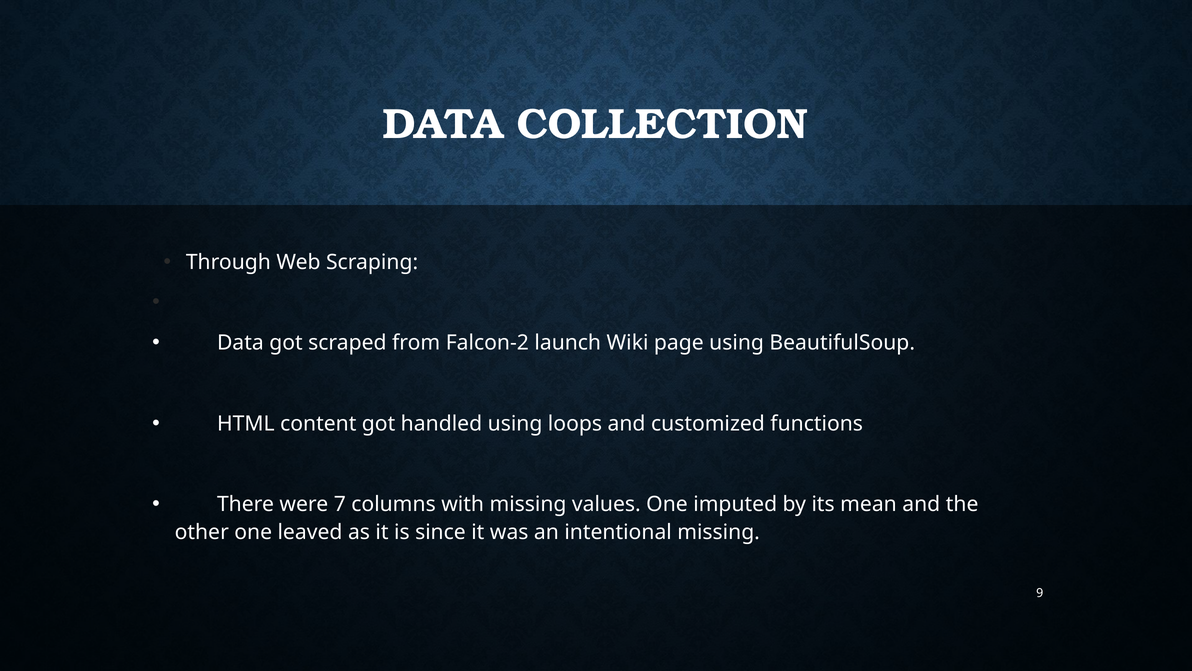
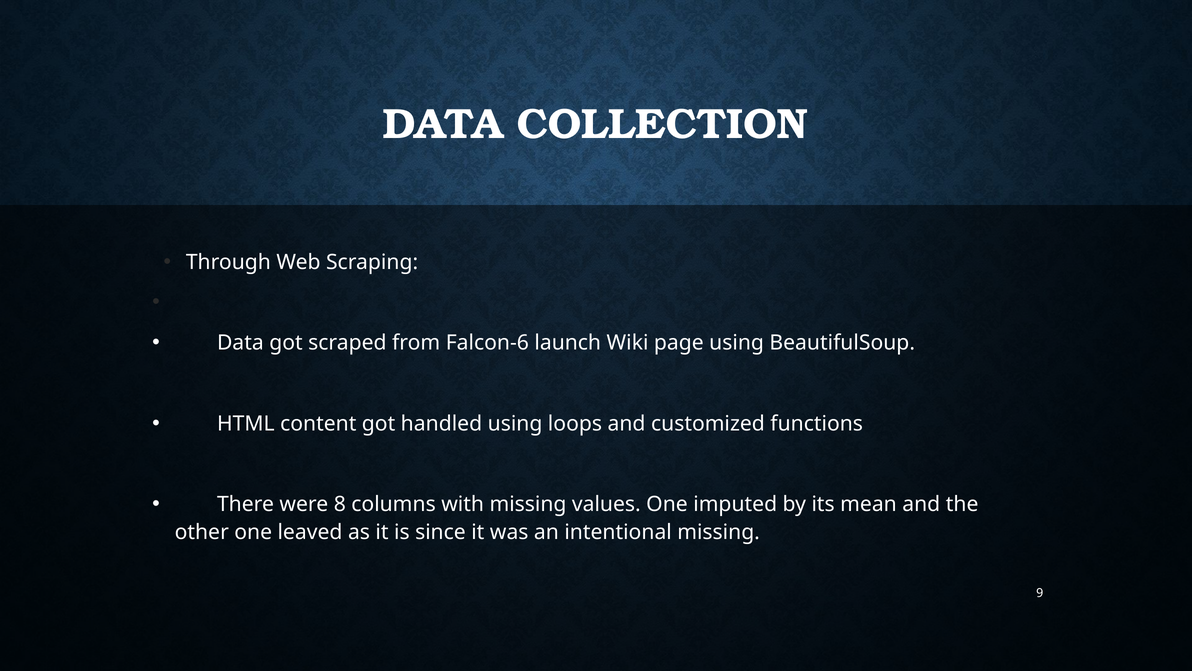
Falcon-2: Falcon-2 -> Falcon-6
7: 7 -> 8
